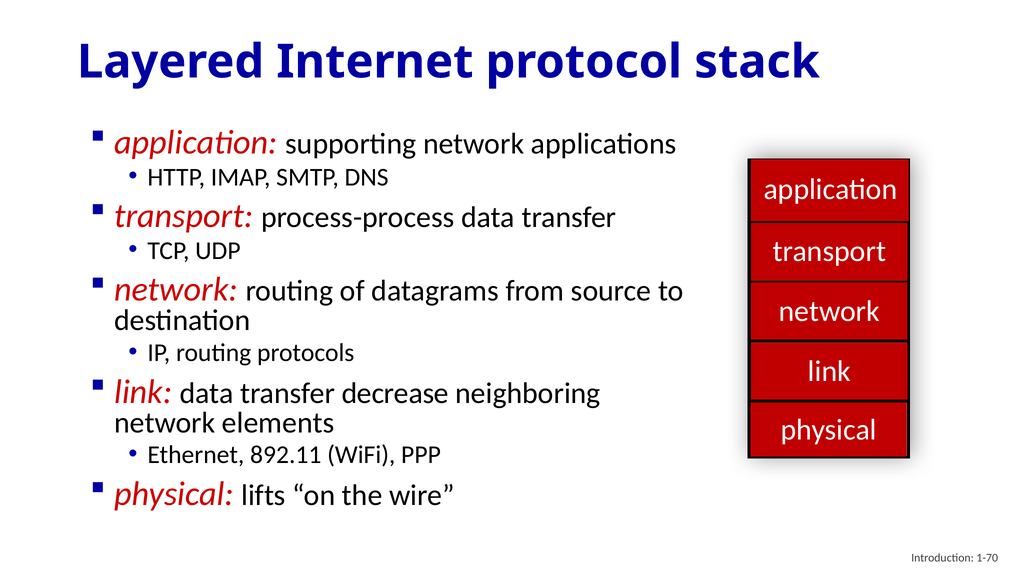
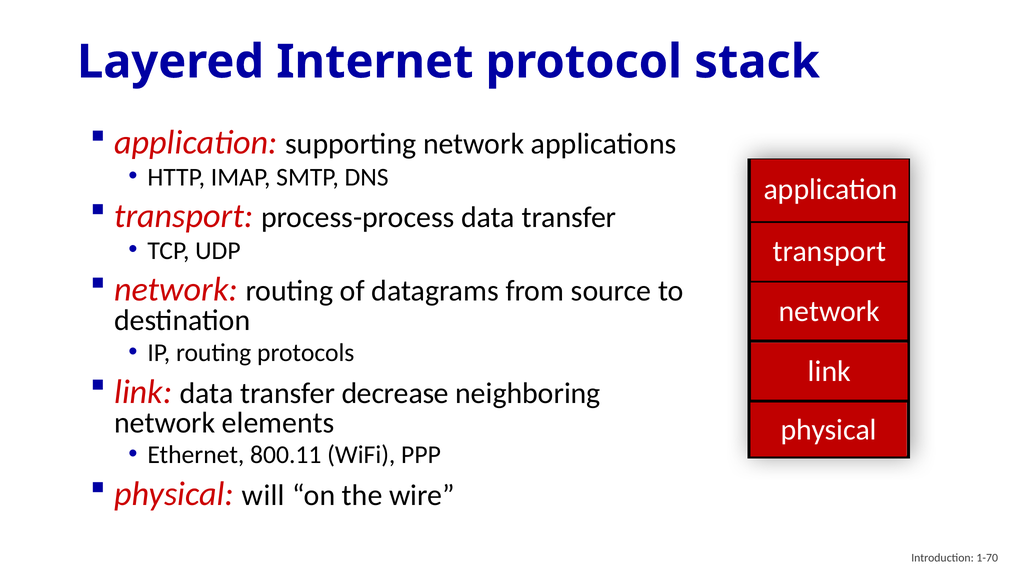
892.11: 892.11 -> 800.11
lifts: lifts -> will
